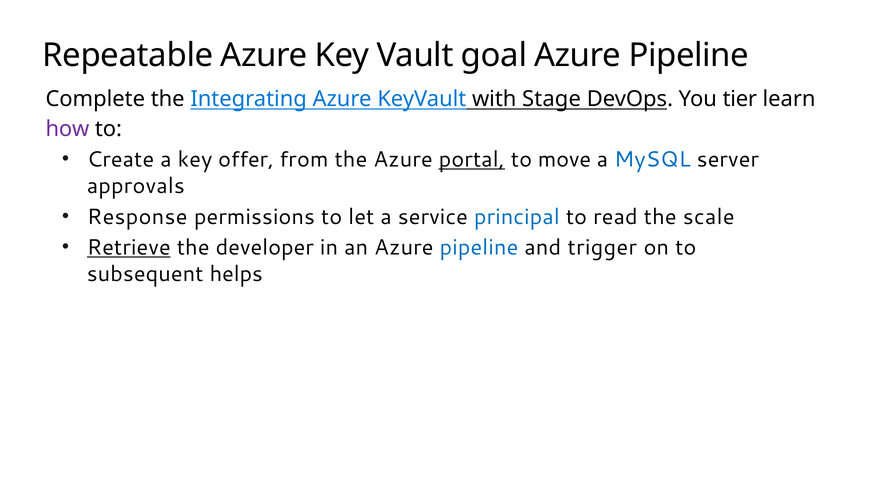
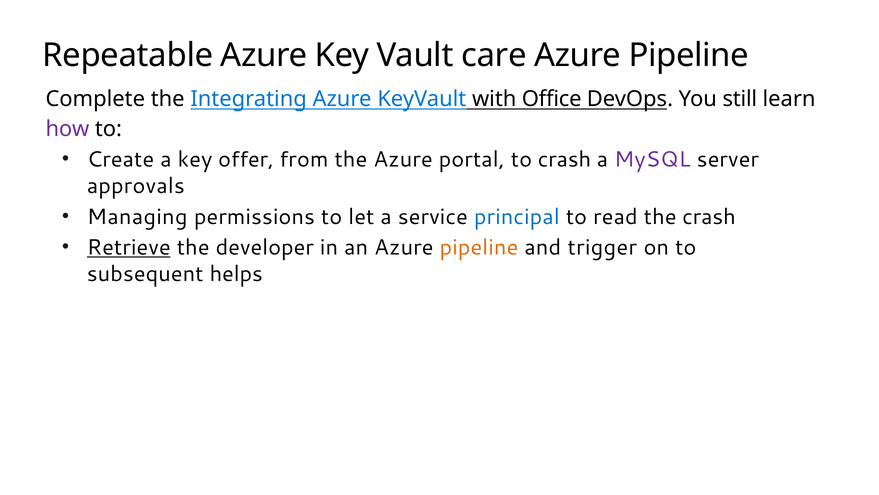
goal: goal -> care
Stage: Stage -> Office
tier: tier -> still
portal underline: present -> none
to move: move -> crash
MySQL colour: blue -> purple
Response: Response -> Managing
the scale: scale -> crash
pipeline at (479, 247) colour: blue -> orange
